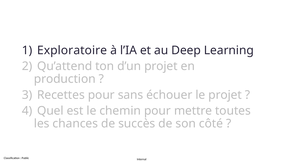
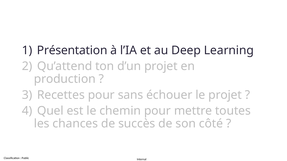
Exploratoire: Exploratoire -> Présentation
